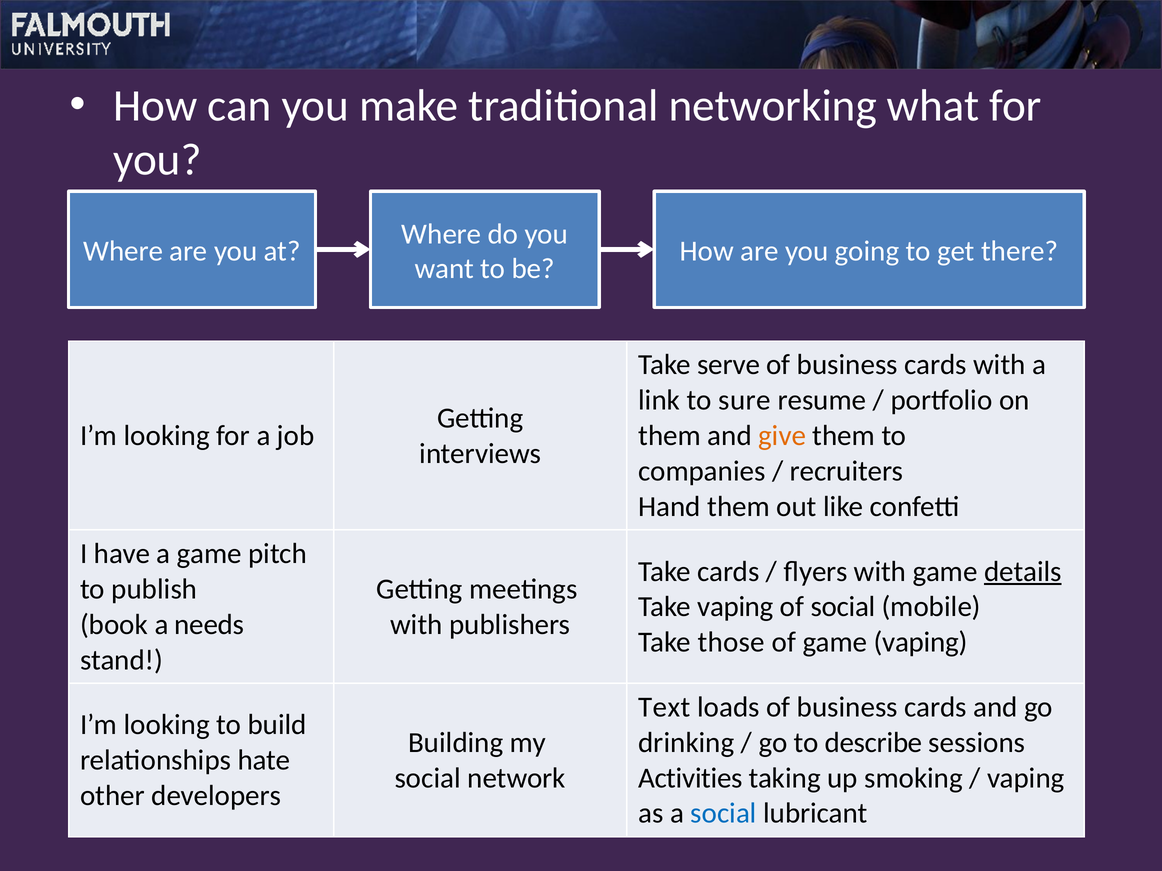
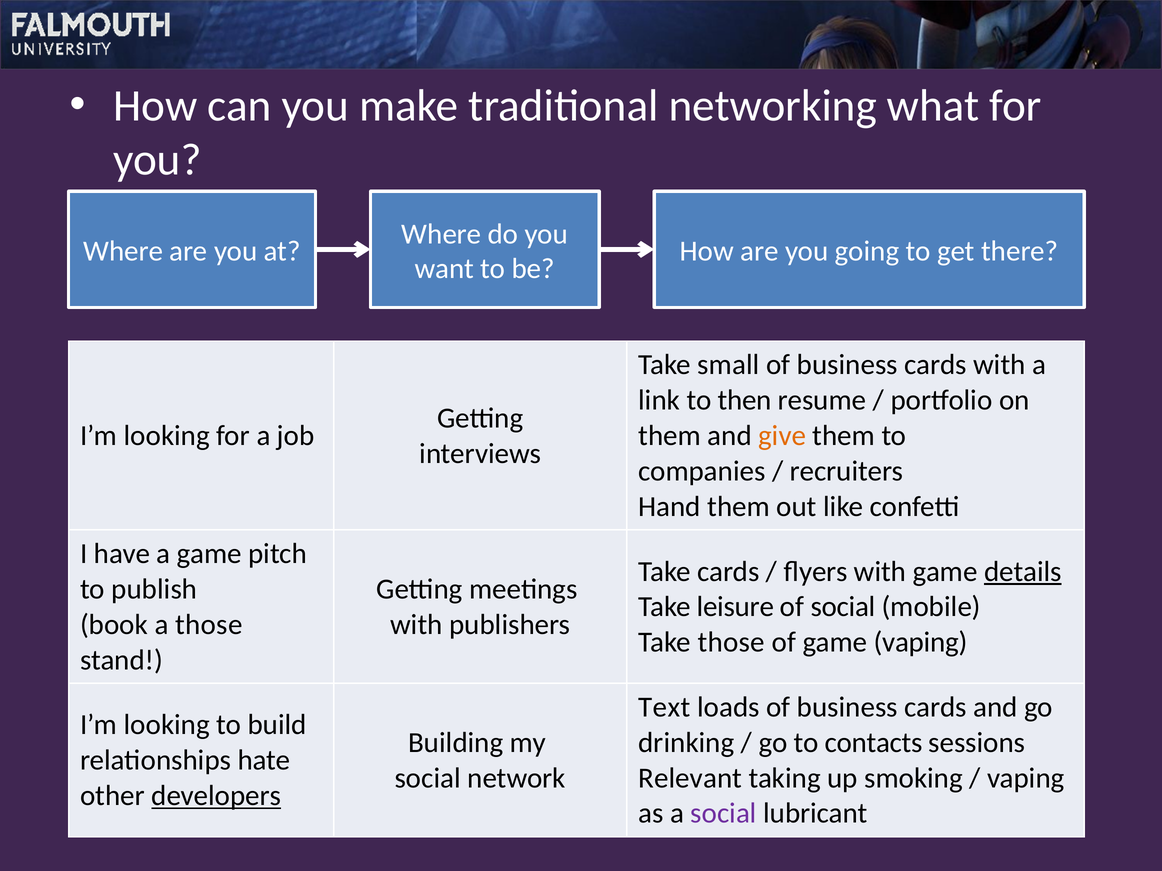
serve: serve -> small
sure: sure -> then
Take vaping: vaping -> leisure
a needs: needs -> those
describe: describe -> contacts
Activities: Activities -> Relevant
developers underline: none -> present
social at (724, 814) colour: blue -> purple
